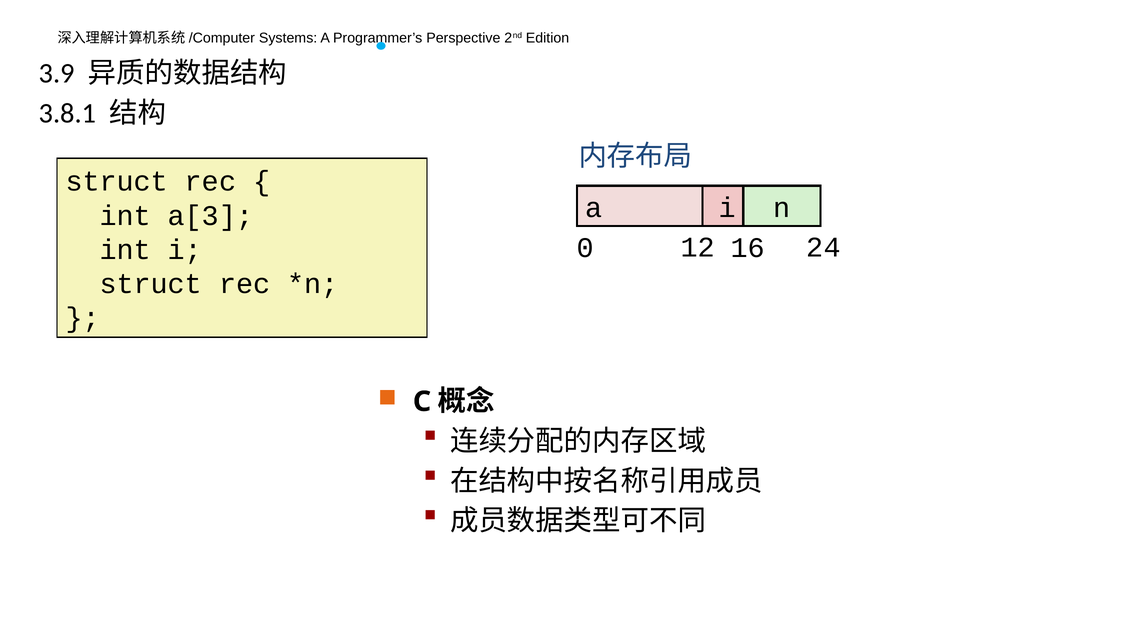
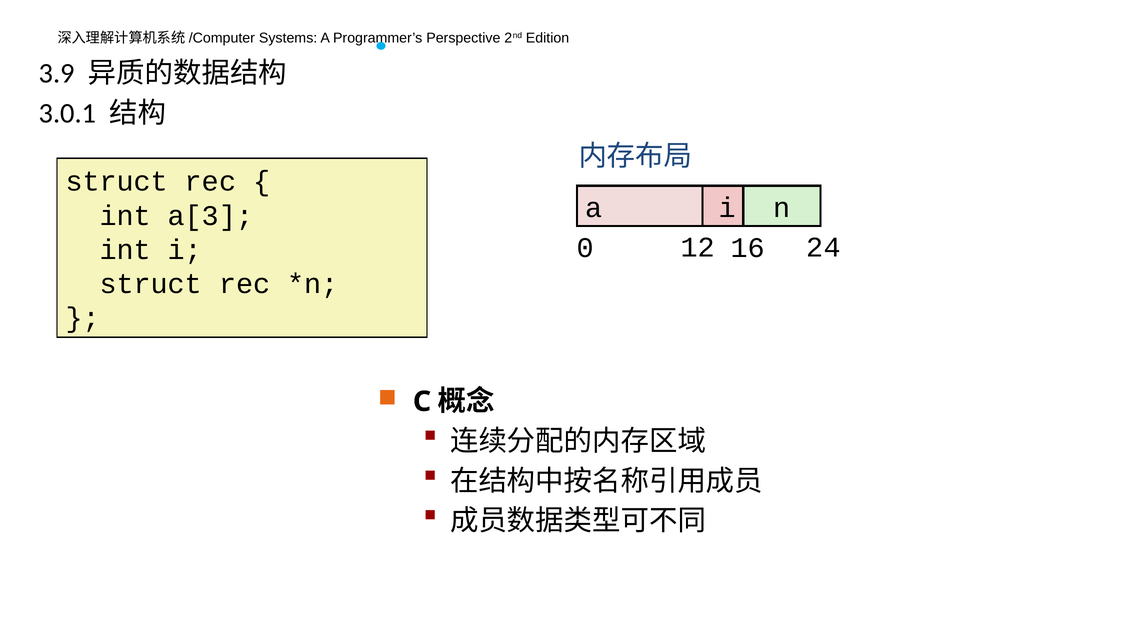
3.8.1: 3.8.1 -> 3.0.1
